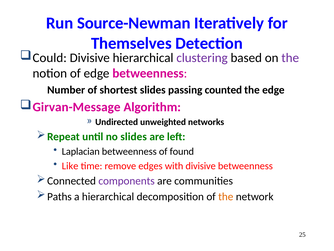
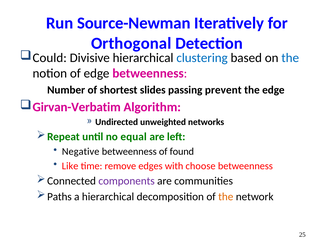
Themselves: Themselves -> Orthogonal
clustering colour: purple -> blue
the at (290, 58) colour: purple -> blue
counted: counted -> prevent
Girvan-Message: Girvan-Message -> Girvan-Verbatim
no slides: slides -> equal
Laplacian: Laplacian -> Negative
with divisive: divisive -> choose
